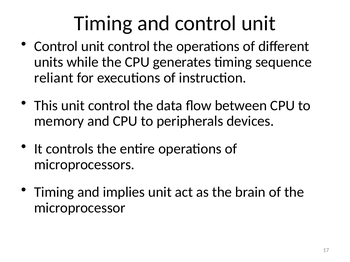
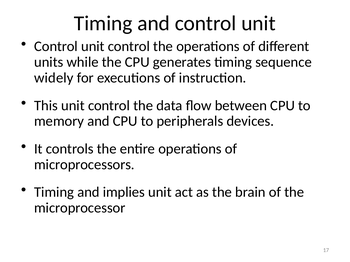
reliant: reliant -> widely
